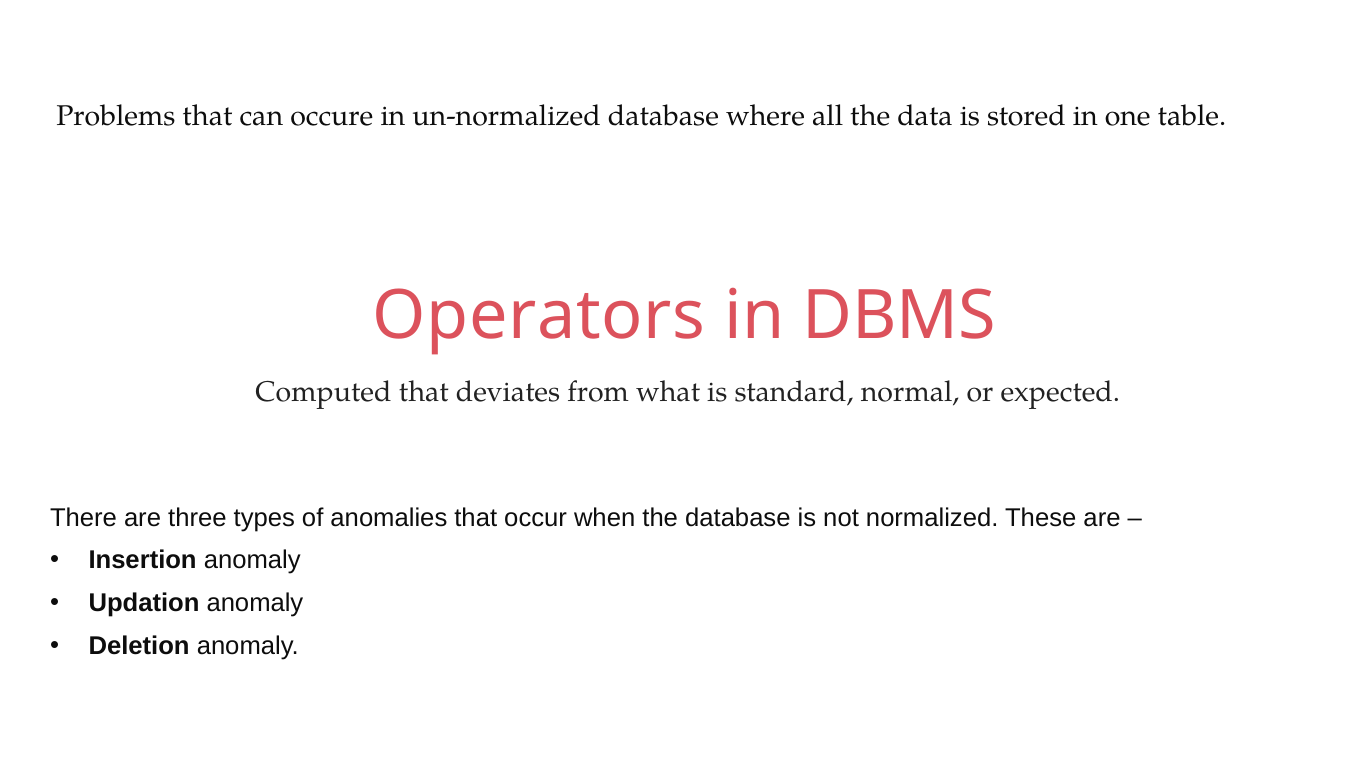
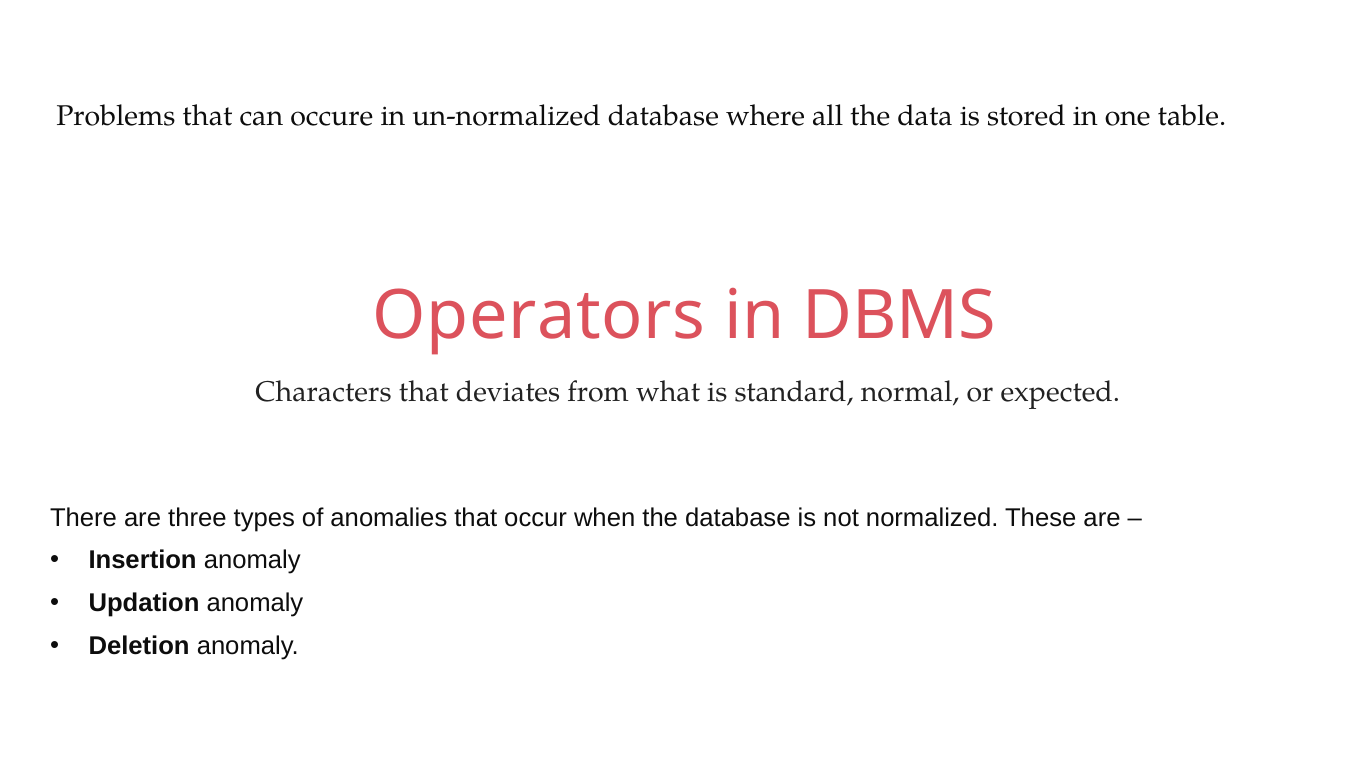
Computed: Computed -> Characters
